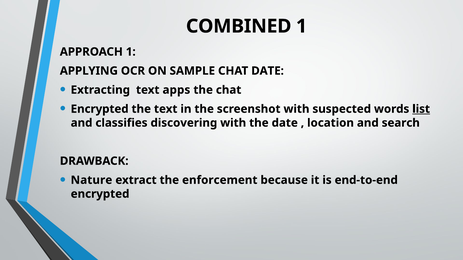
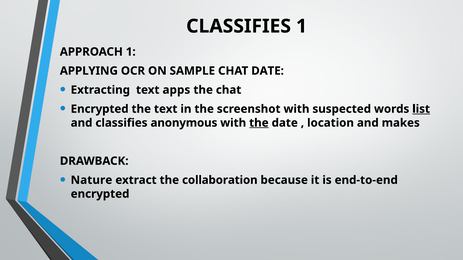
COMBINED at (239, 26): COMBINED -> CLASSIFIES
discovering: discovering -> anonymous
the at (259, 123) underline: none -> present
search: search -> makes
enforcement: enforcement -> collaboration
